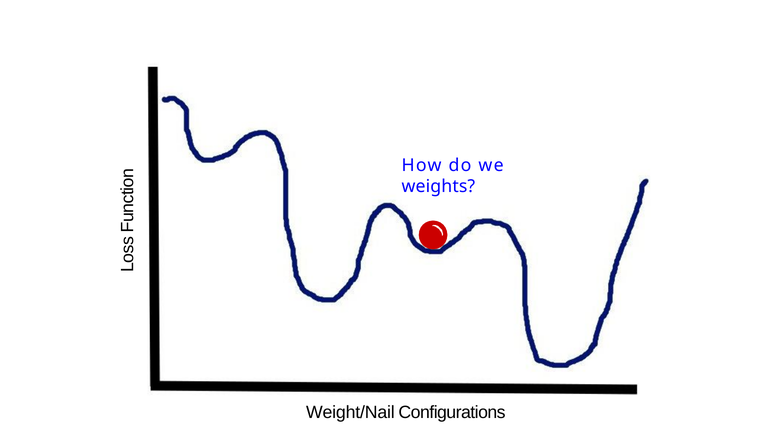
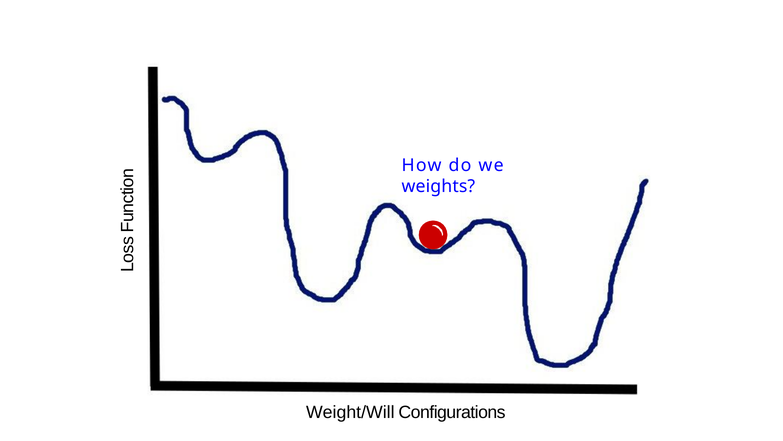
Weight/Nail: Weight/Nail -> Weight/Will
